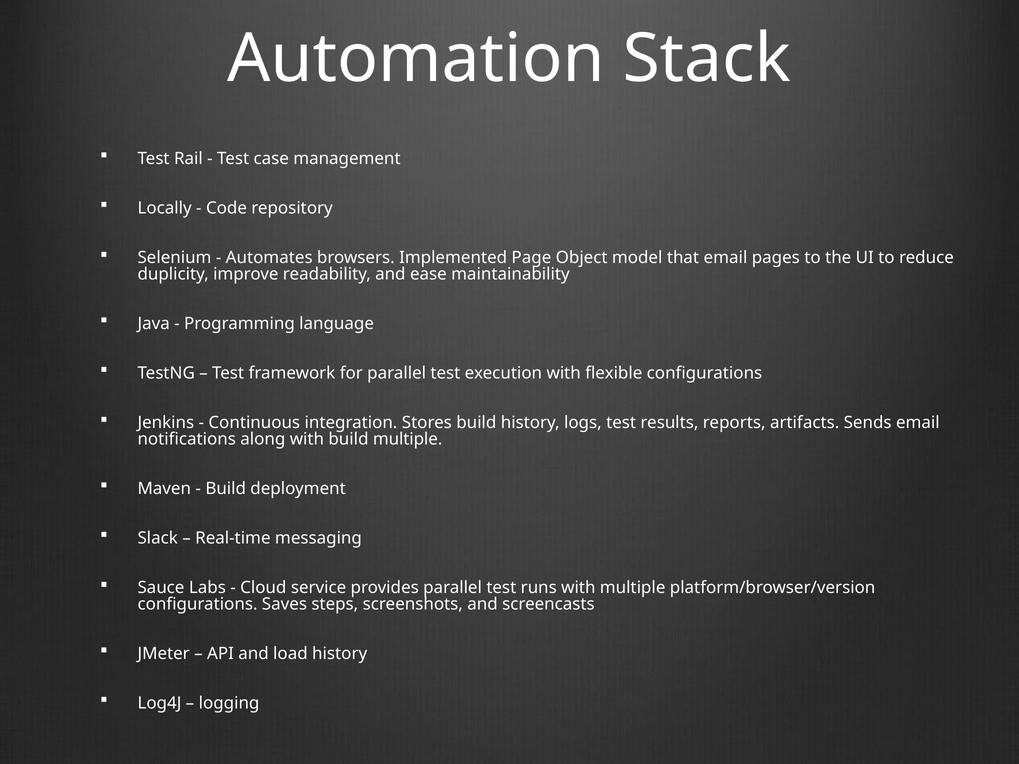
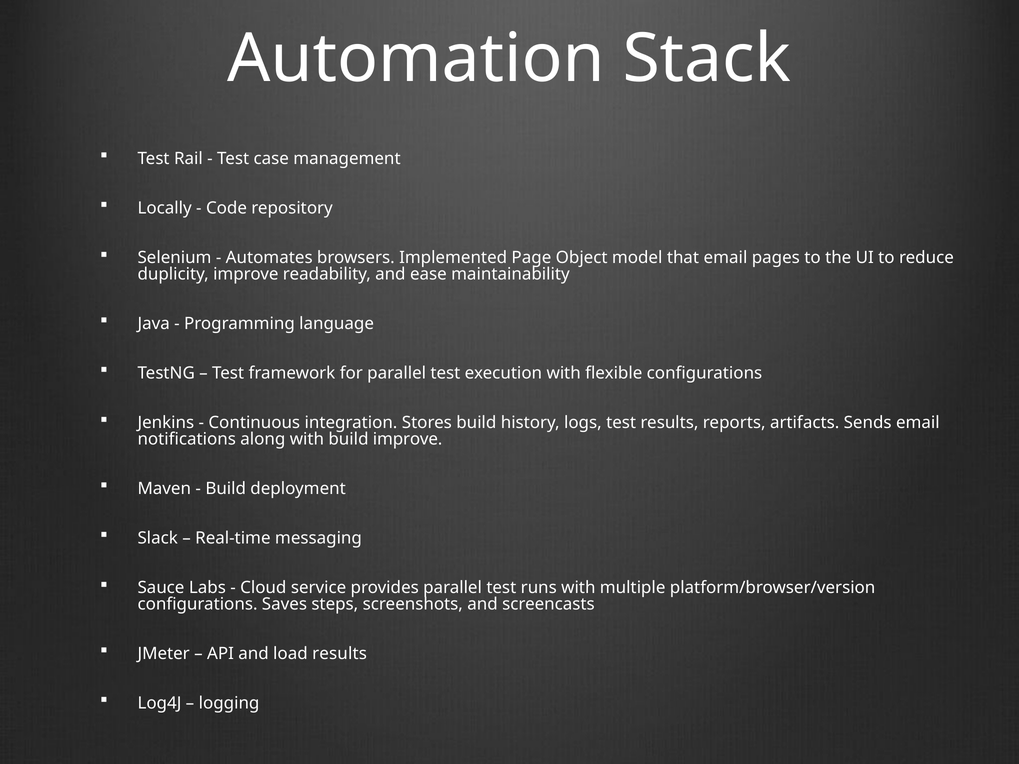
build multiple: multiple -> improve
load history: history -> results
